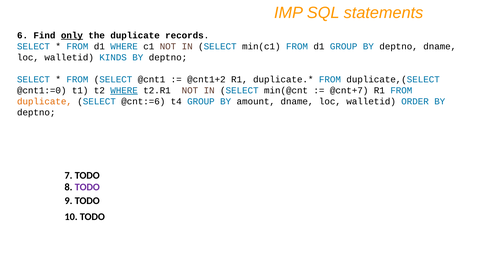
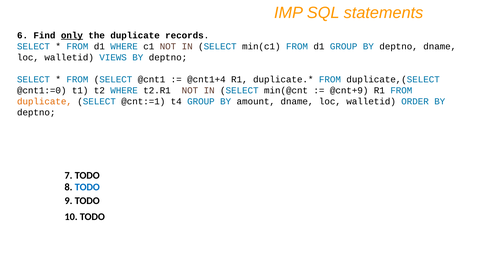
KINDS: KINDS -> VIEWS
@cnt1+2: @cnt1+2 -> @cnt1+4
WHERE at (124, 90) underline: present -> none
@cnt+7: @cnt+7 -> @cnt+9
@cnt:=6: @cnt:=6 -> @cnt:=1
TODO at (87, 187) colour: purple -> blue
